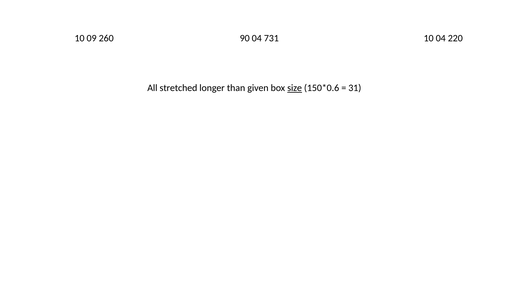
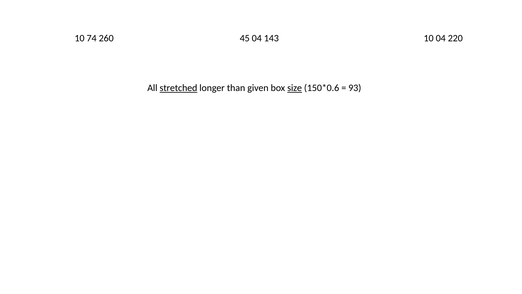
09: 09 -> 74
90: 90 -> 45
731: 731 -> 143
stretched underline: none -> present
31: 31 -> 93
